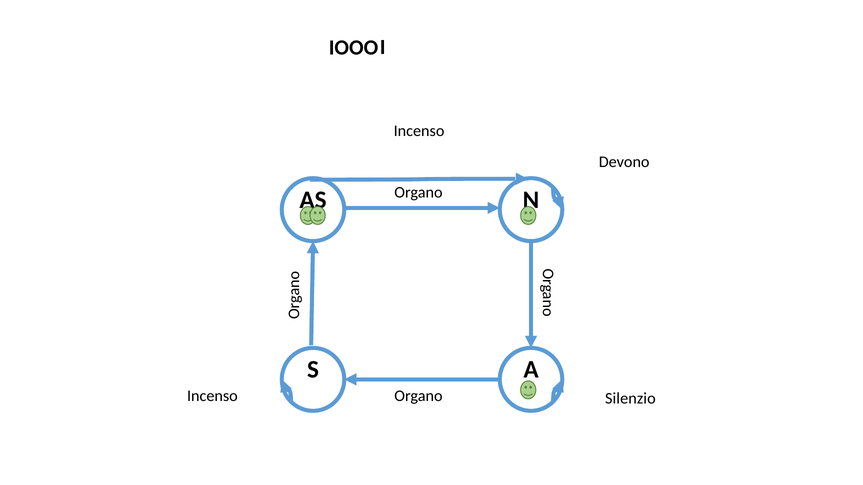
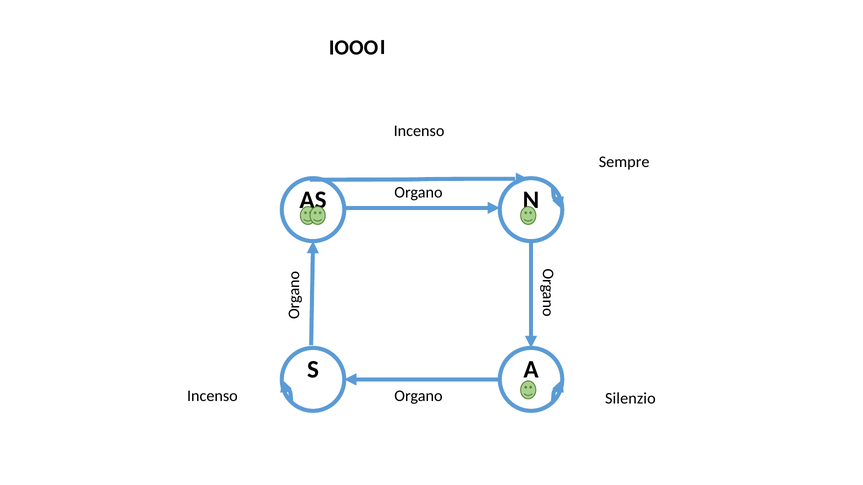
Devono: Devono -> Sempre
